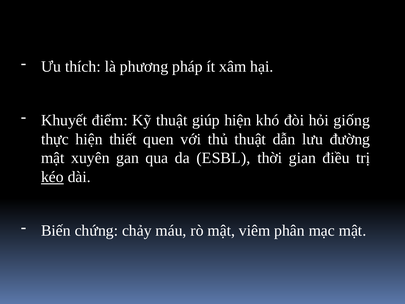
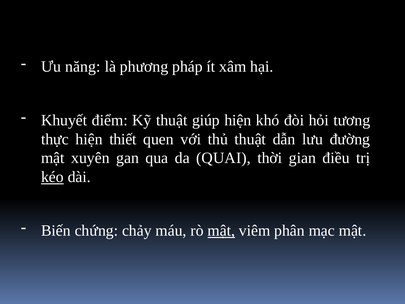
thích: thích -> năng
giống: giống -> tương
ESBL: ESBL -> QUAI
mật at (221, 230) underline: none -> present
